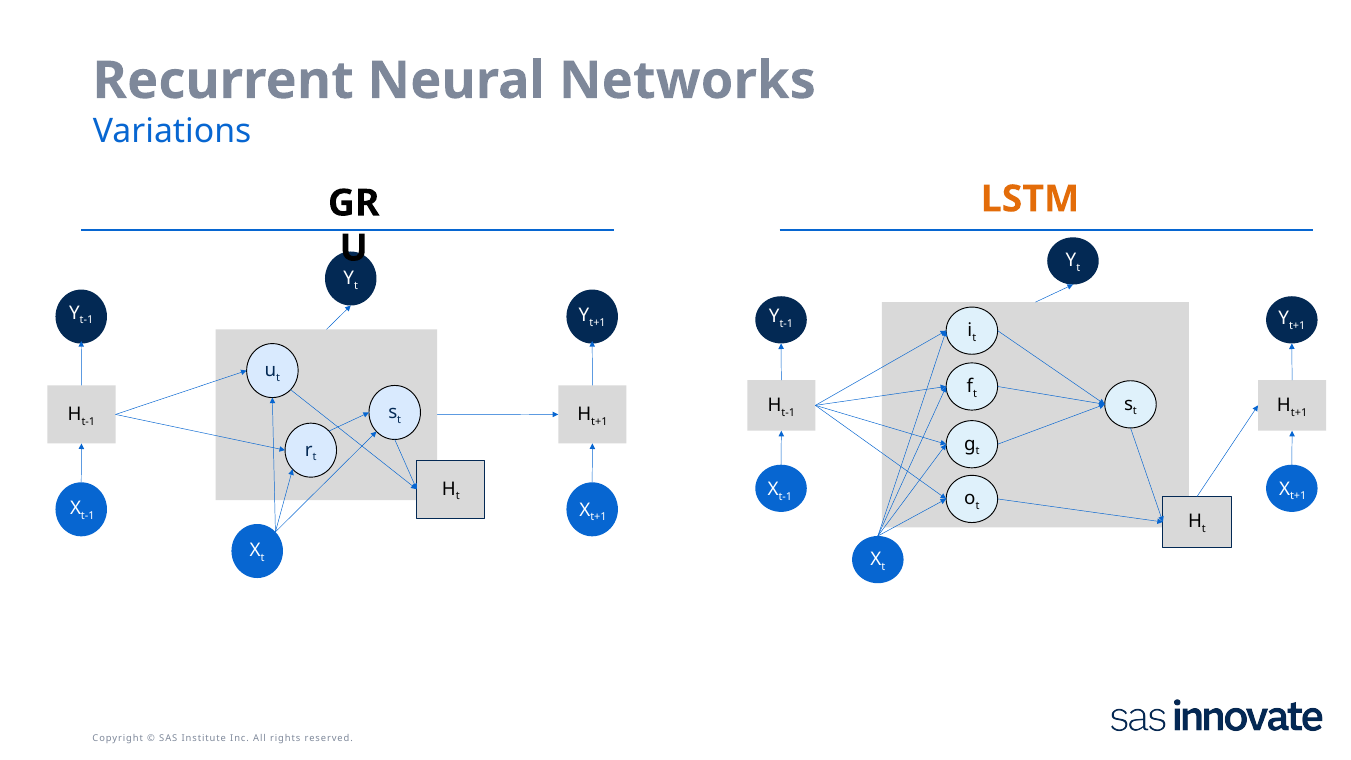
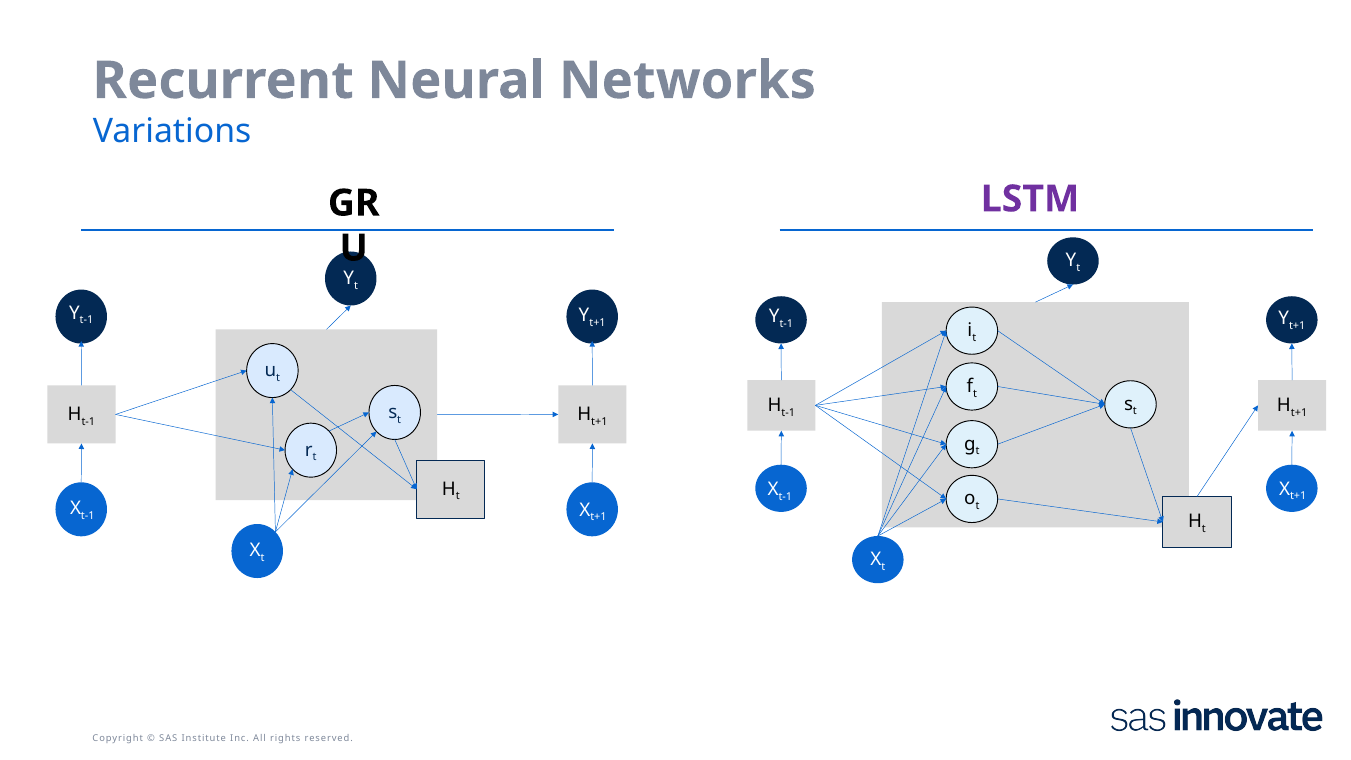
LSTM colour: orange -> purple
